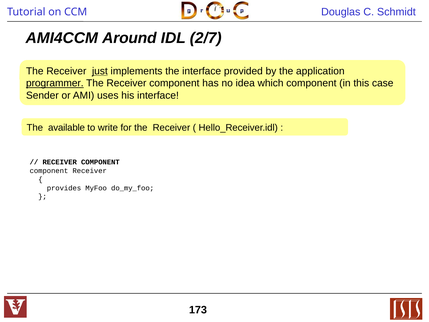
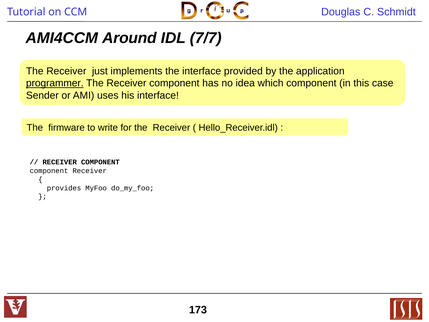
2/7: 2/7 -> 7/7
just underline: present -> none
available: available -> firmware
